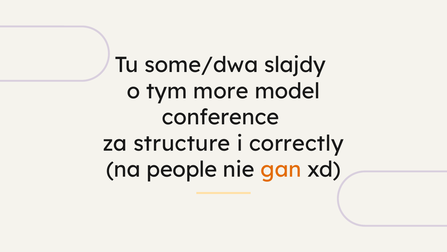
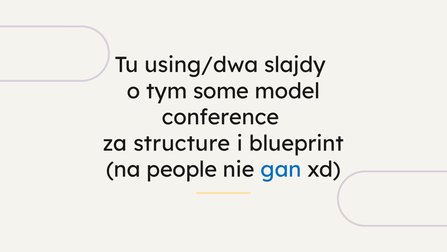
some/dwa: some/dwa -> using/dwa
more: more -> some
correctly: correctly -> blueprint
gan colour: orange -> blue
